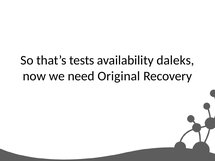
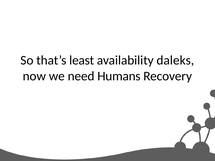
tests: tests -> least
Original: Original -> Humans
